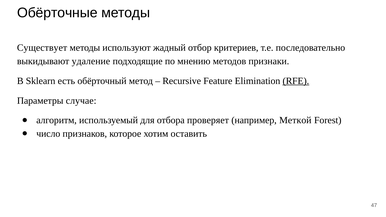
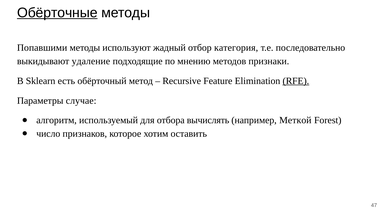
Обёрточные underline: none -> present
Существует: Существует -> Попавшими
критериев: критериев -> категория
проверяет: проверяет -> вычислять
